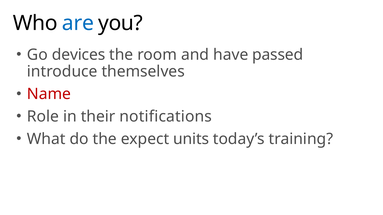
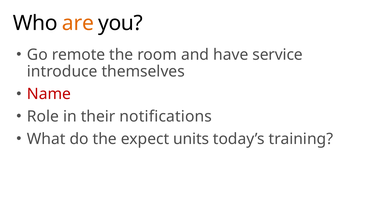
are colour: blue -> orange
devices: devices -> remote
passed: passed -> service
